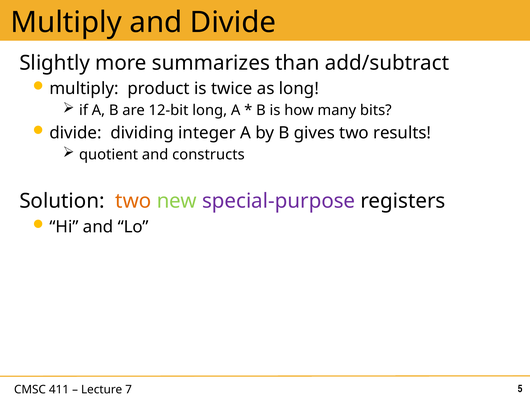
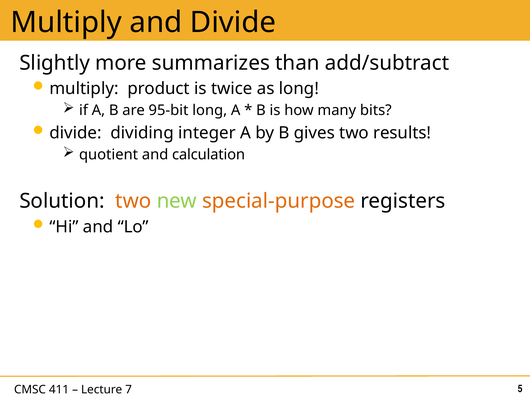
12-bit: 12-bit -> 95-bit
constructs: constructs -> calculation
special-purpose colour: purple -> orange
